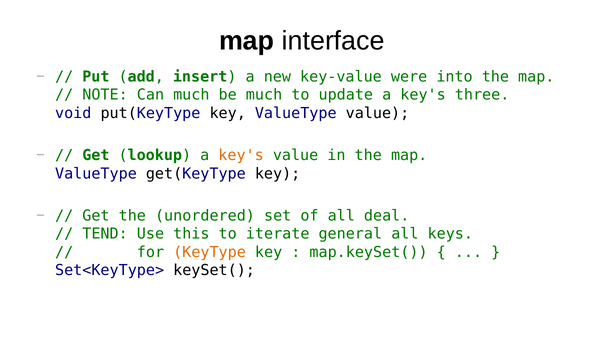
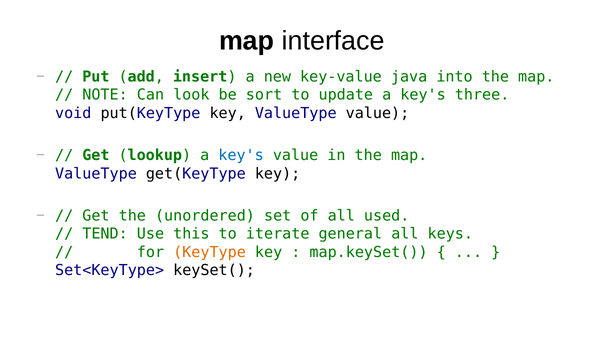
were: were -> java
Can much: much -> look
be much: much -> sort
key's at (241, 155) colour: orange -> blue
deal: deal -> used
